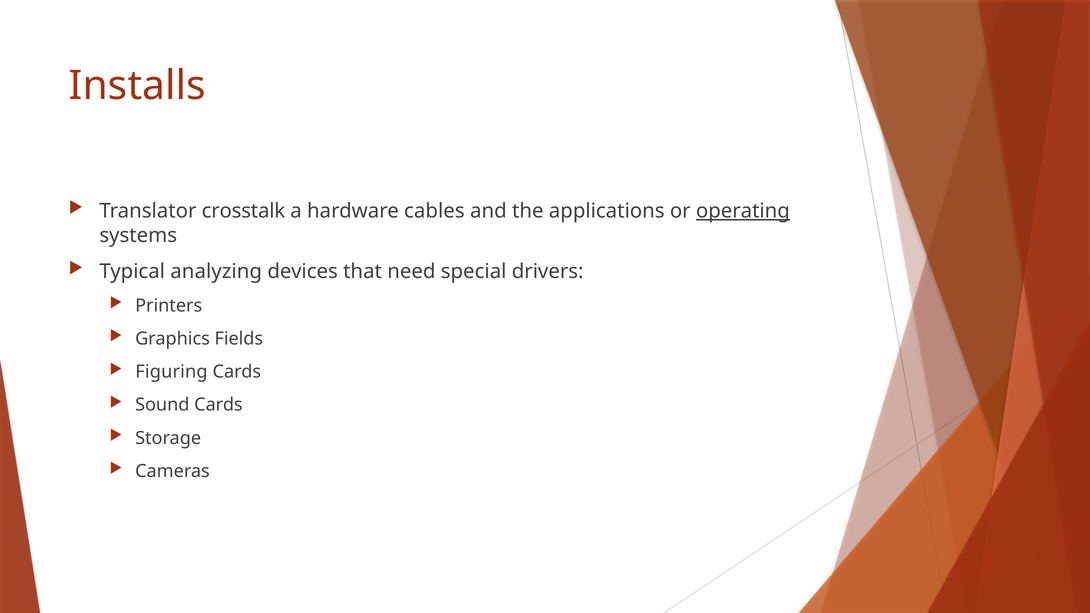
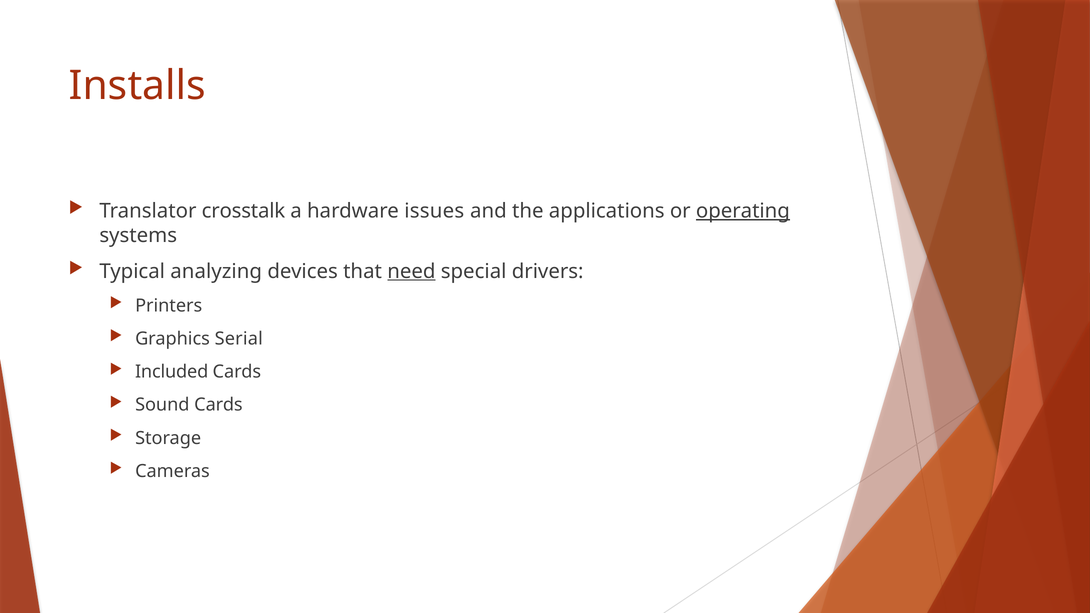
cables: cables -> issues
need underline: none -> present
Fields: Fields -> Serial
Figuring: Figuring -> Included
